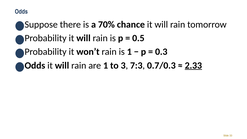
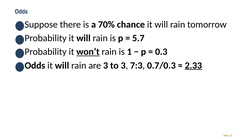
0.5: 0.5 -> 5.7
won’t underline: none -> present
are 1: 1 -> 3
